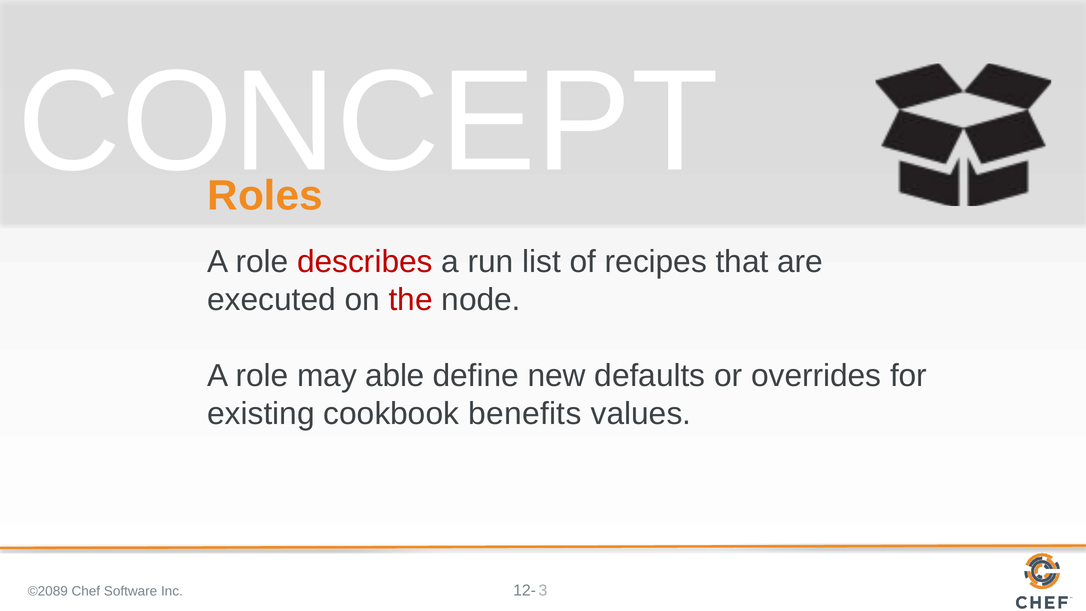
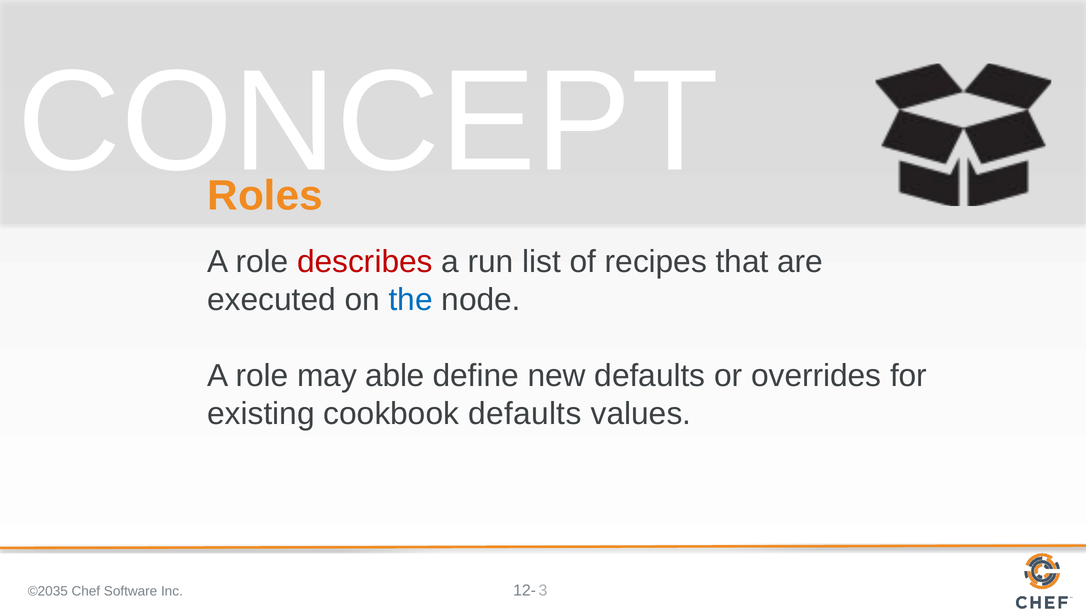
the colour: red -> blue
cookbook benefits: benefits -> defaults
©2089: ©2089 -> ©2035
